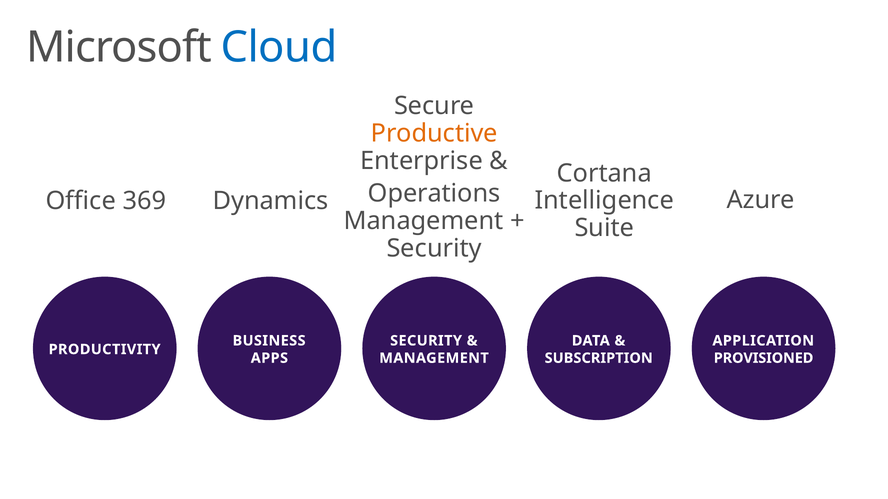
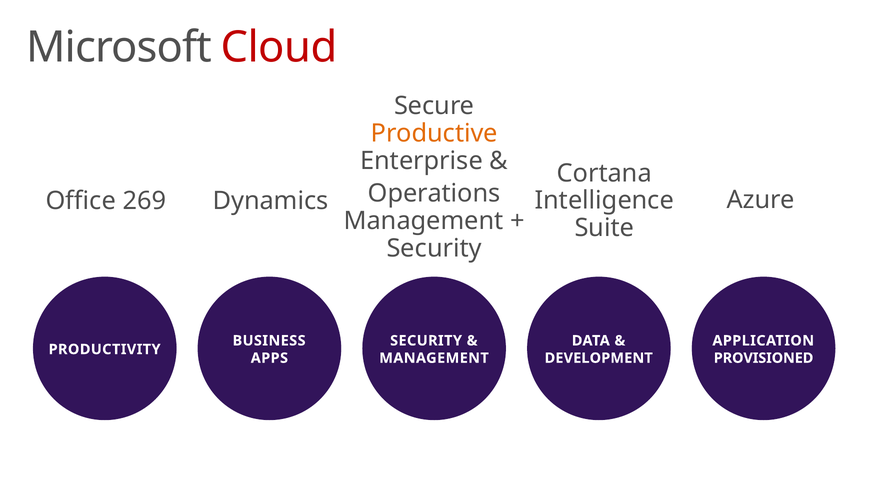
Cloud colour: blue -> red
369: 369 -> 269
SUBSCRIPTION: SUBSCRIPTION -> DEVELOPMENT
